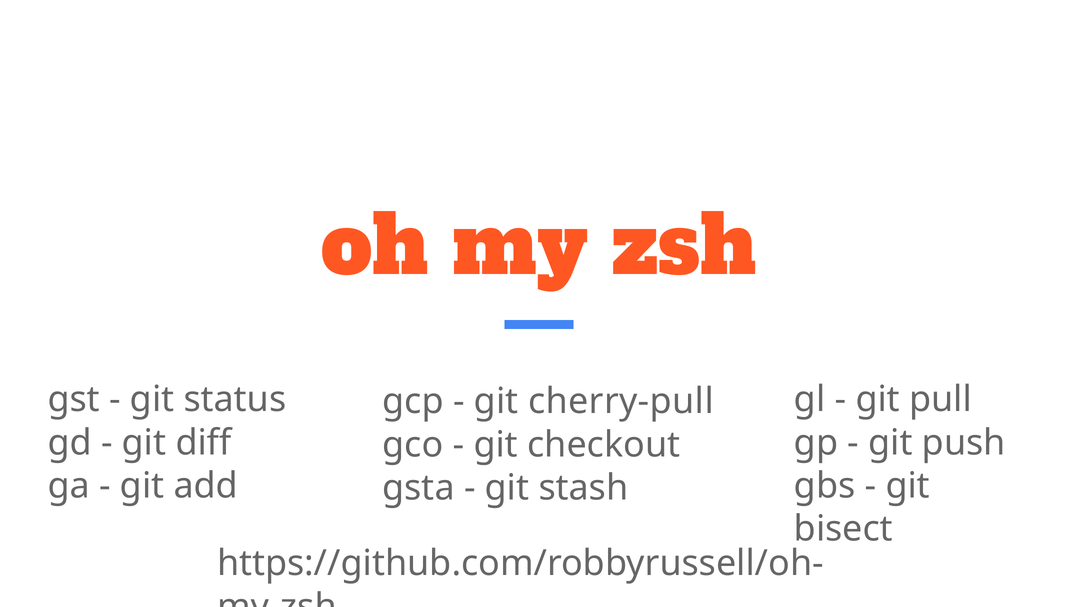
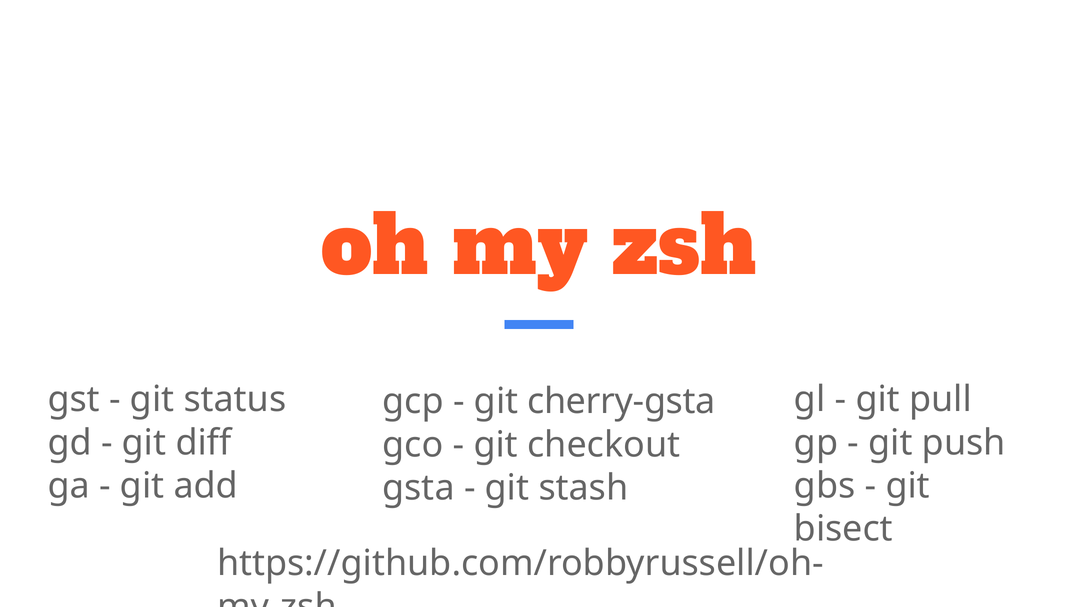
cherry-pull: cherry-pull -> cherry-gsta
